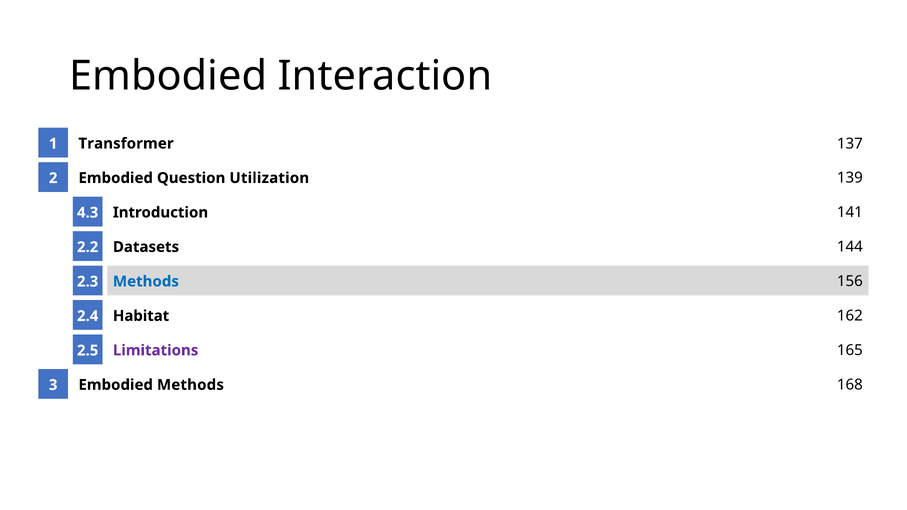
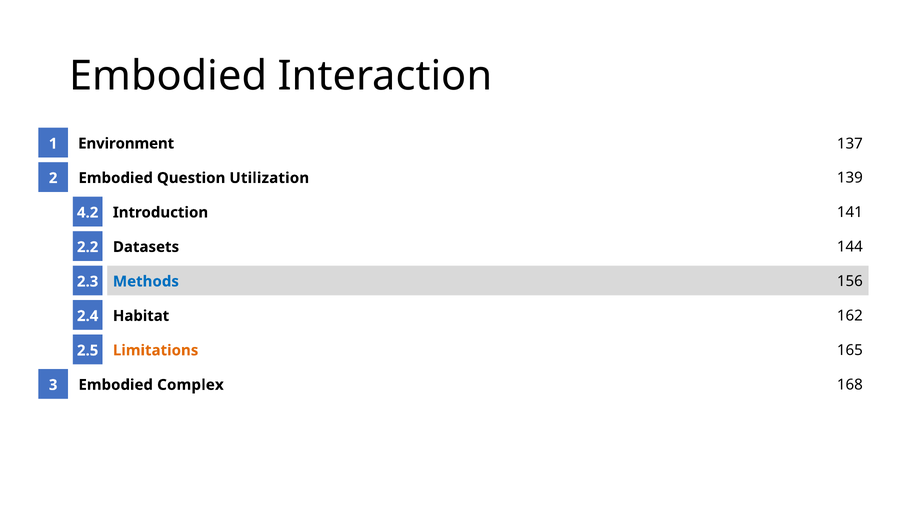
Transformer: Transformer -> Environment
4.3: 4.3 -> 4.2
Limitations colour: purple -> orange
Embodied Methods: Methods -> Complex
